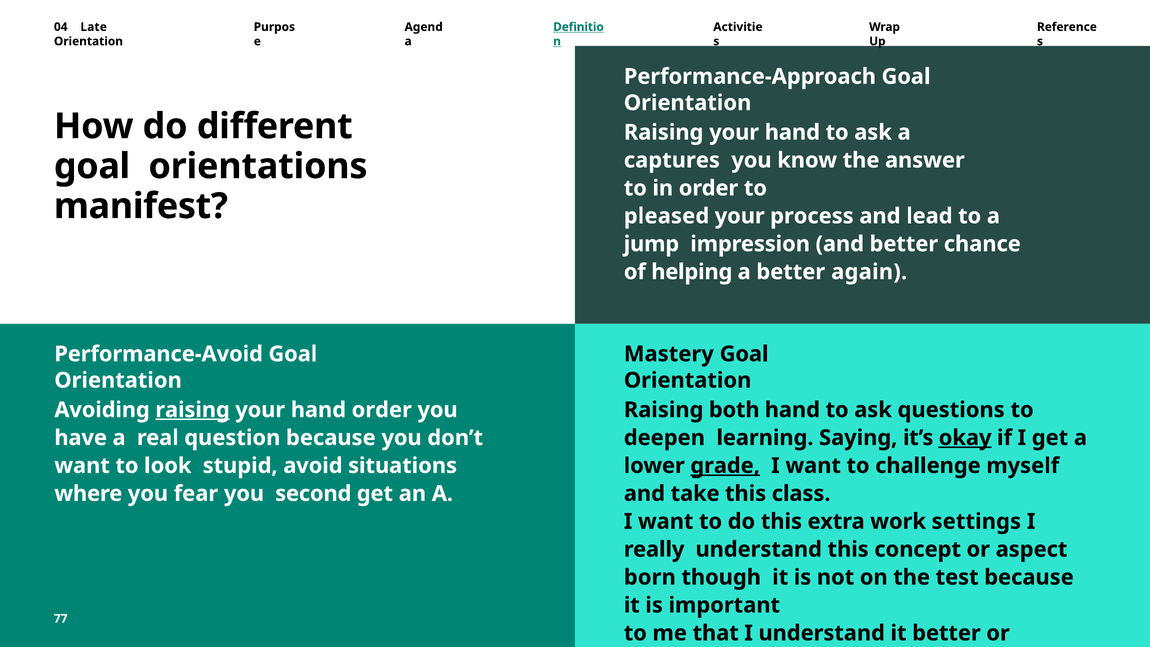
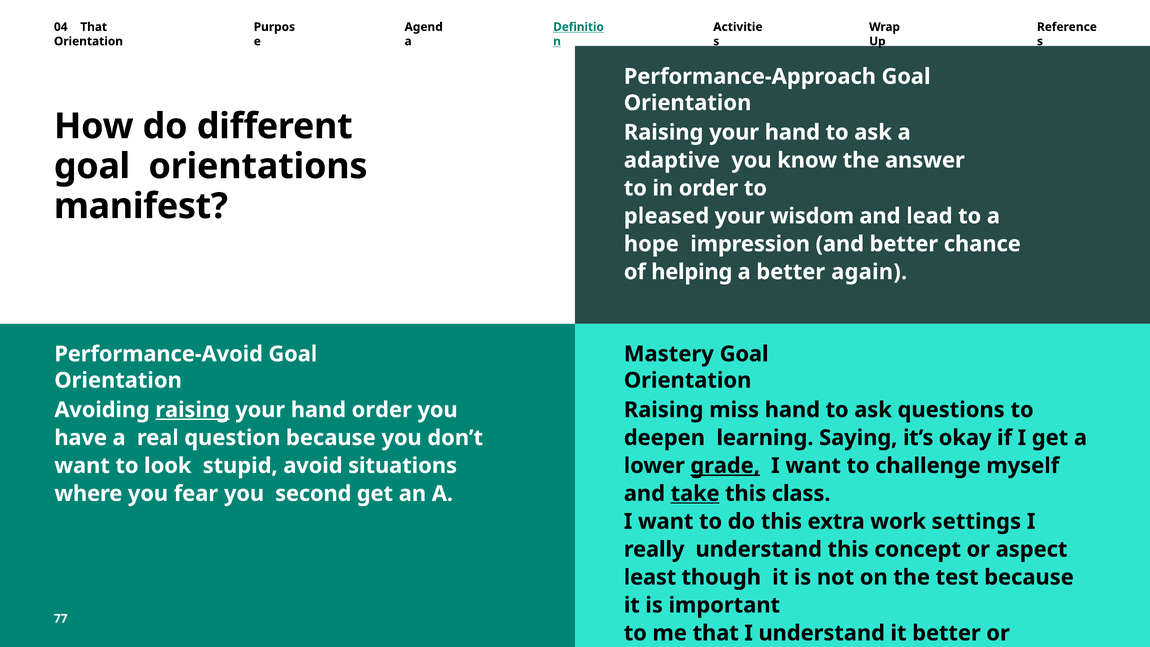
04 Late: Late -> That
captures: captures -> adaptive
process: process -> wisdom
jump: jump -> hope
both: both -> miss
okay underline: present -> none
take underline: none -> present
born: born -> least
